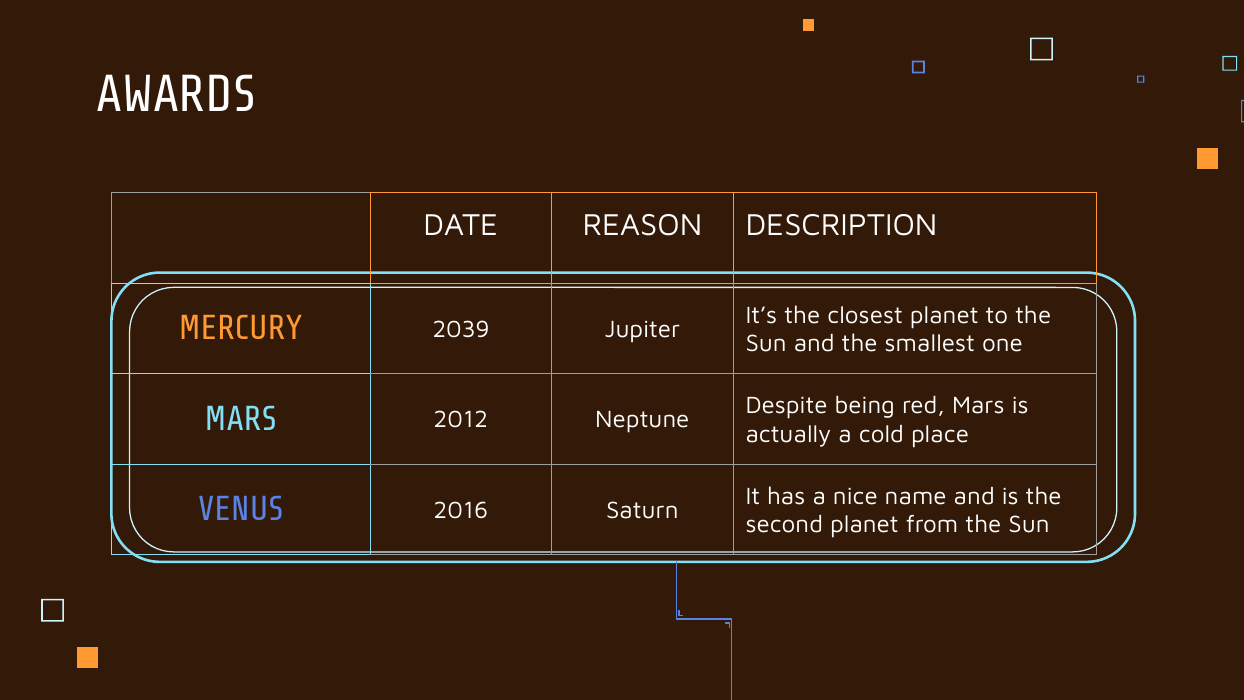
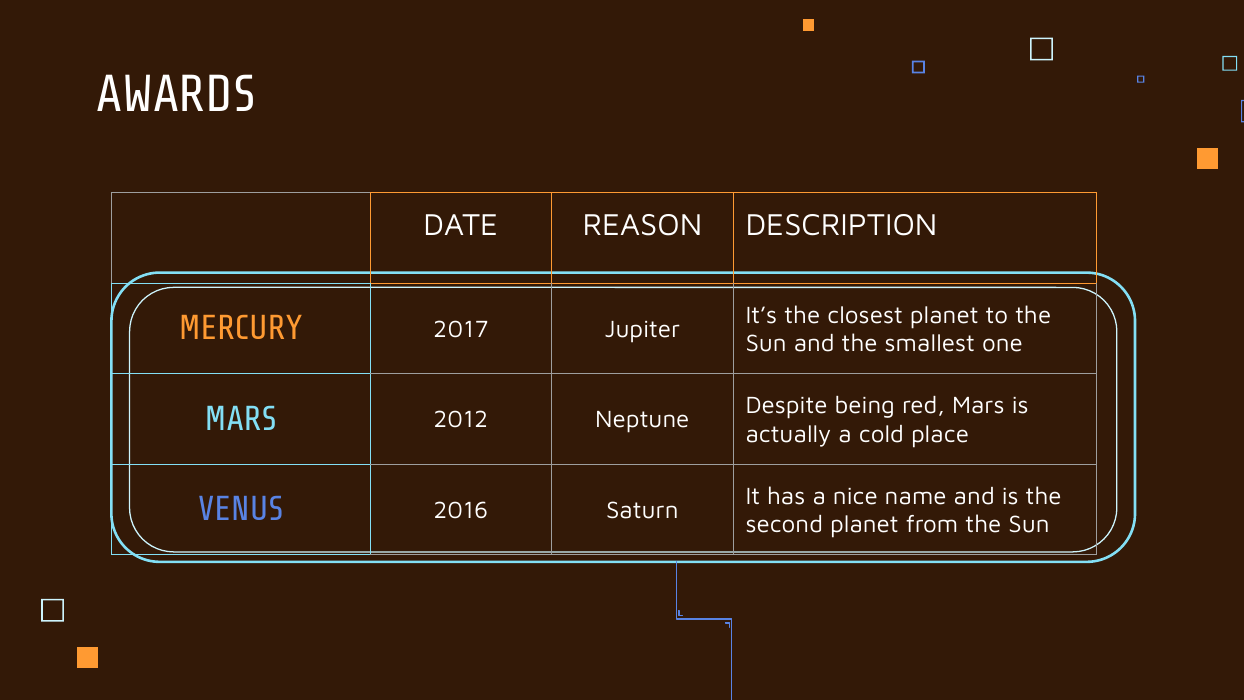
2039: 2039 -> 2017
